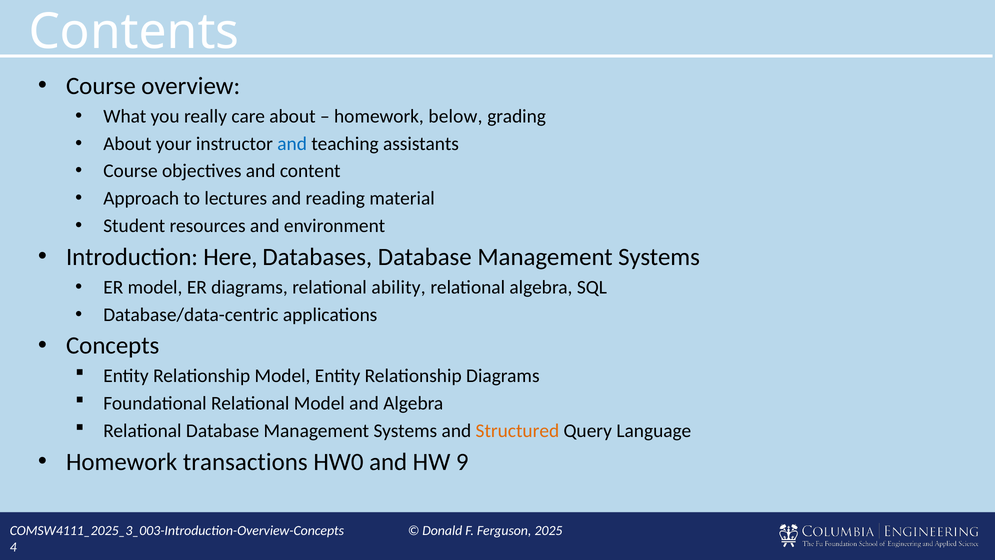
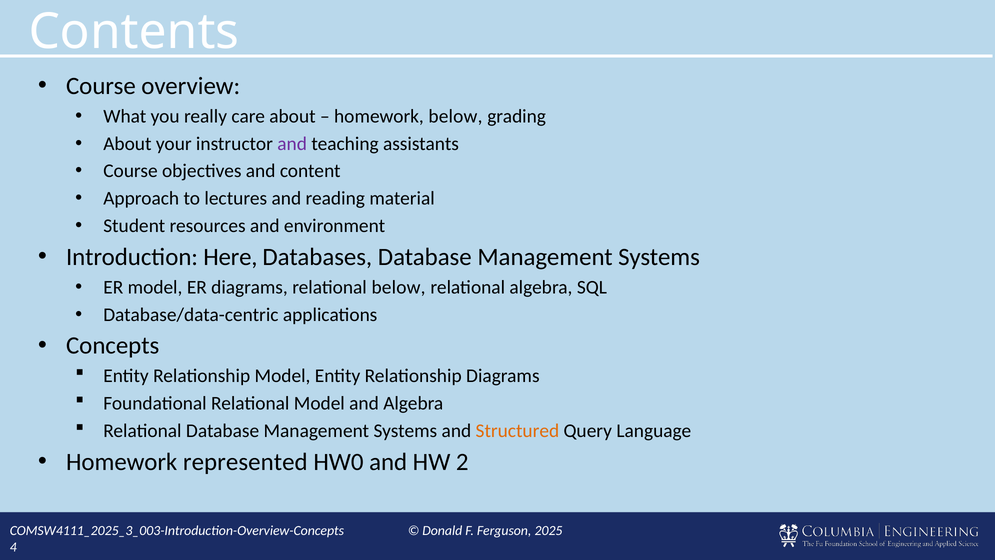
and at (292, 144) colour: blue -> purple
relational ability: ability -> below
transactions: transactions -> represented
9: 9 -> 2
